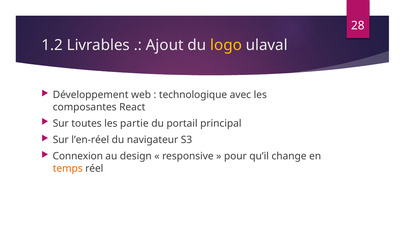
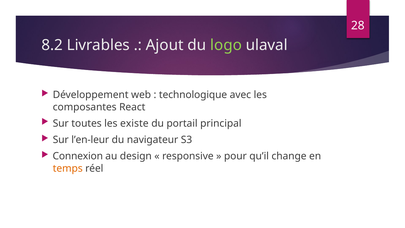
1.2: 1.2 -> 8.2
logo colour: yellow -> light green
partie: partie -> existe
l’en-réel: l’en-réel -> l’en-leur
